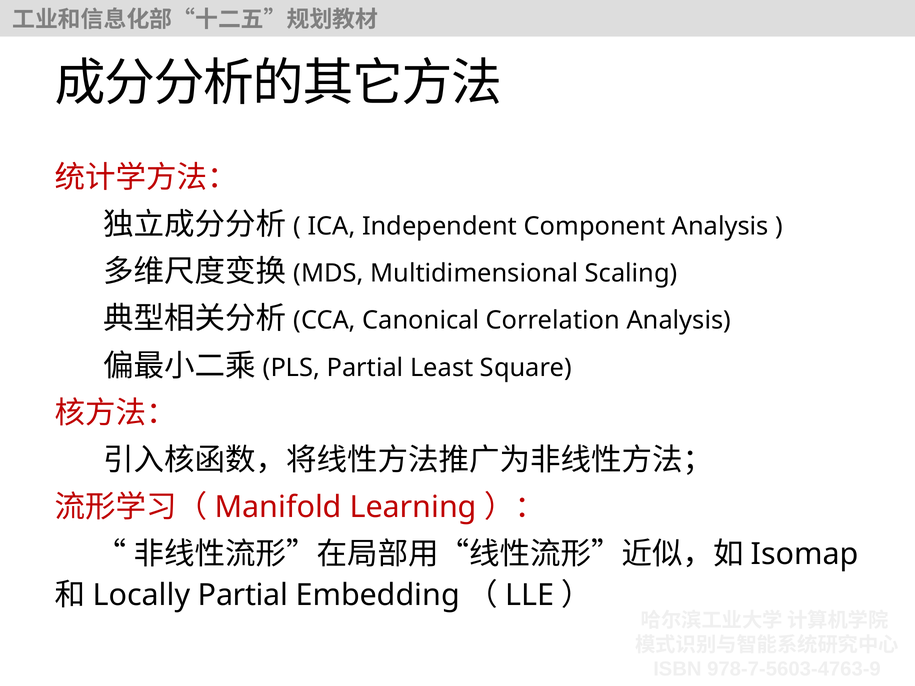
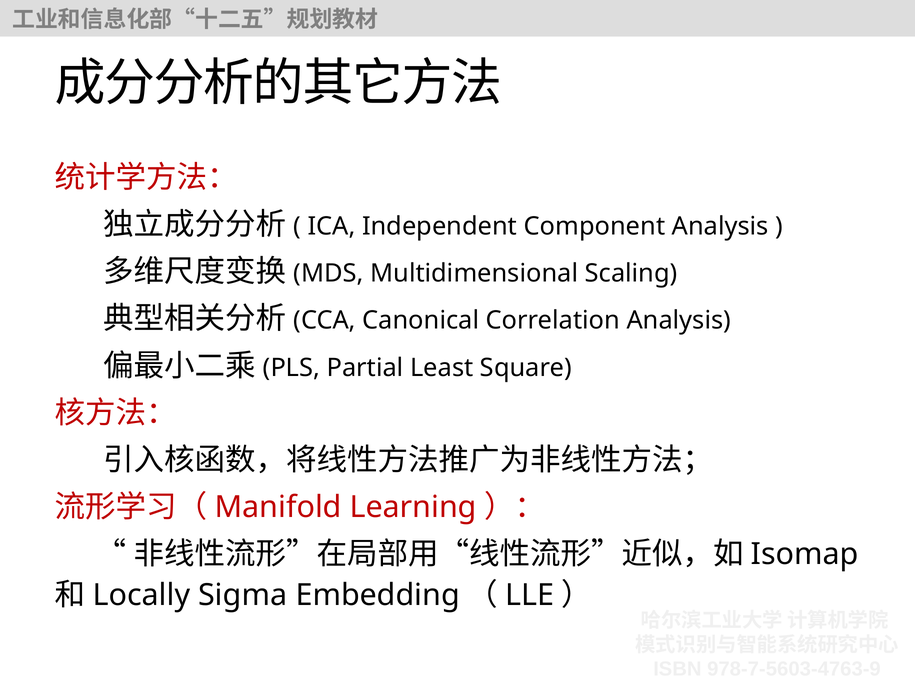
Partial at (243, 595): Partial -> Sigma
